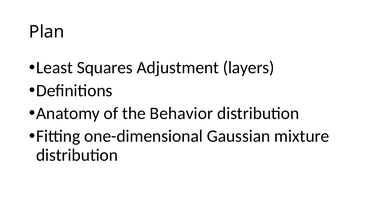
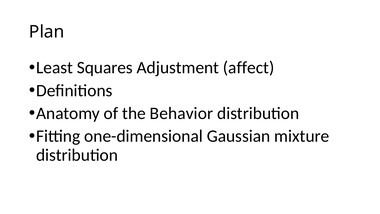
layers: layers -> affect
